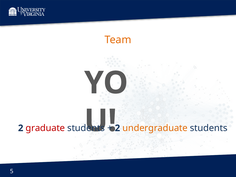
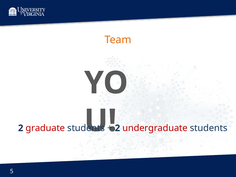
undergraduate colour: orange -> red
